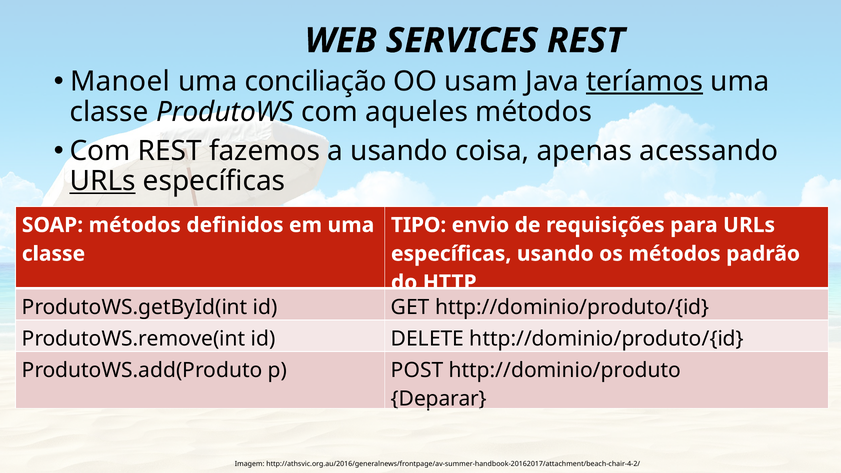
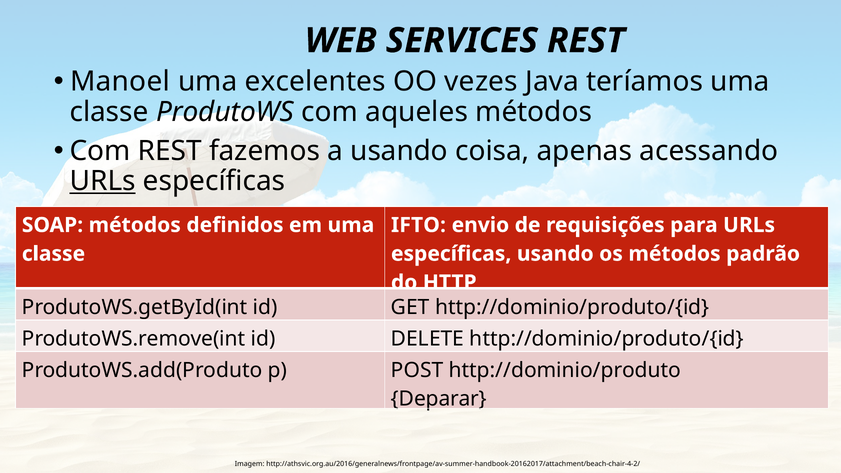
conciliação: conciliação -> excelentes
usam: usam -> vezes
teríamos underline: present -> none
TIPO: TIPO -> IFTO
